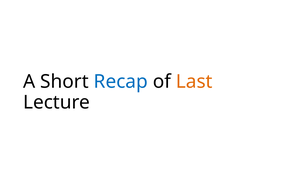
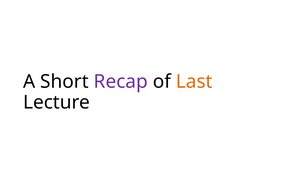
Recap colour: blue -> purple
